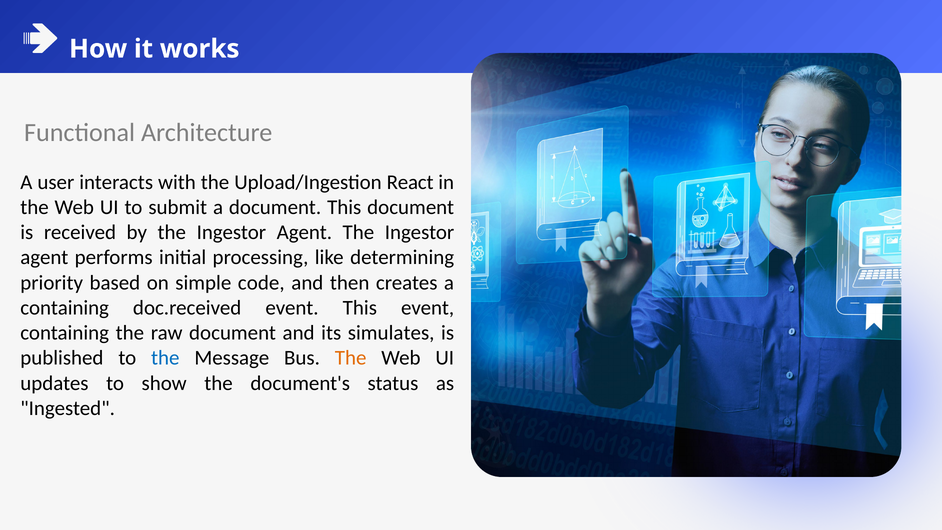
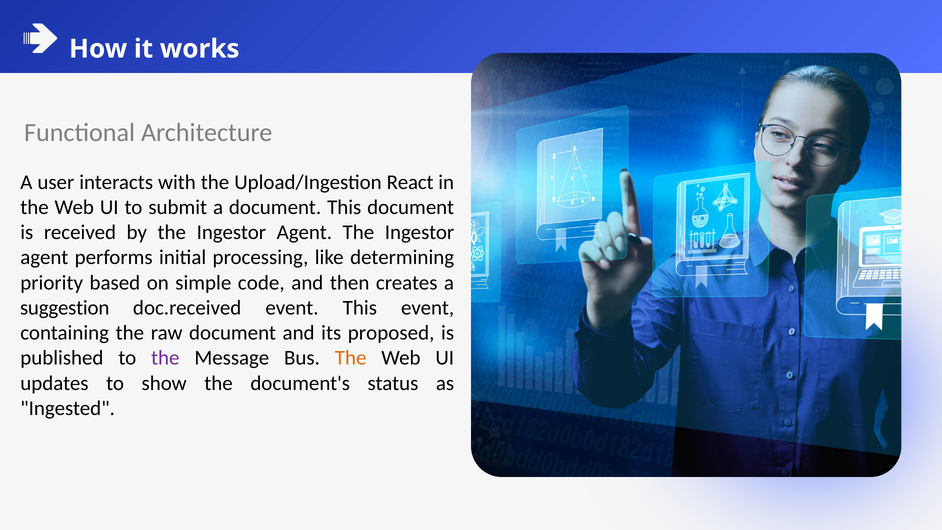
containing at (65, 308): containing -> suggestion
simulates: simulates -> proposed
the at (165, 358) colour: blue -> purple
